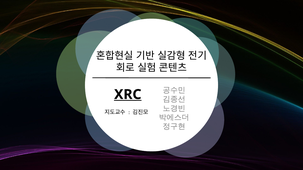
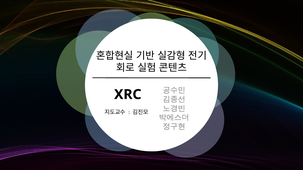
XRC underline: present -> none
